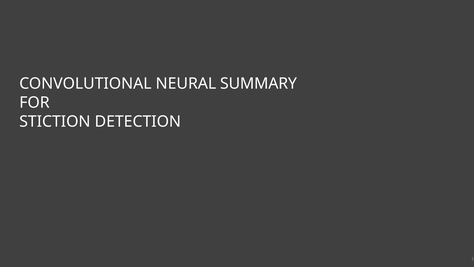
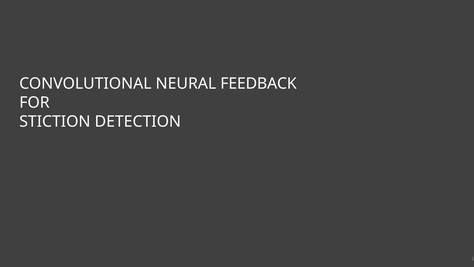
SUMMARY: SUMMARY -> FEEDBACK
